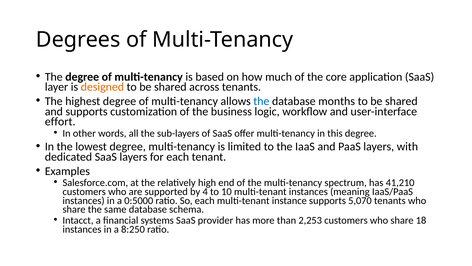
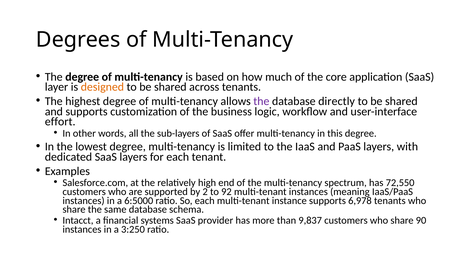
the at (261, 101) colour: blue -> purple
months: months -> directly
41,210: 41,210 -> 72,550
4: 4 -> 2
10: 10 -> 92
0:5000: 0:5000 -> 6:5000
5,070: 5,070 -> 6,978
2,253: 2,253 -> 9,837
18: 18 -> 90
8:250: 8:250 -> 3:250
